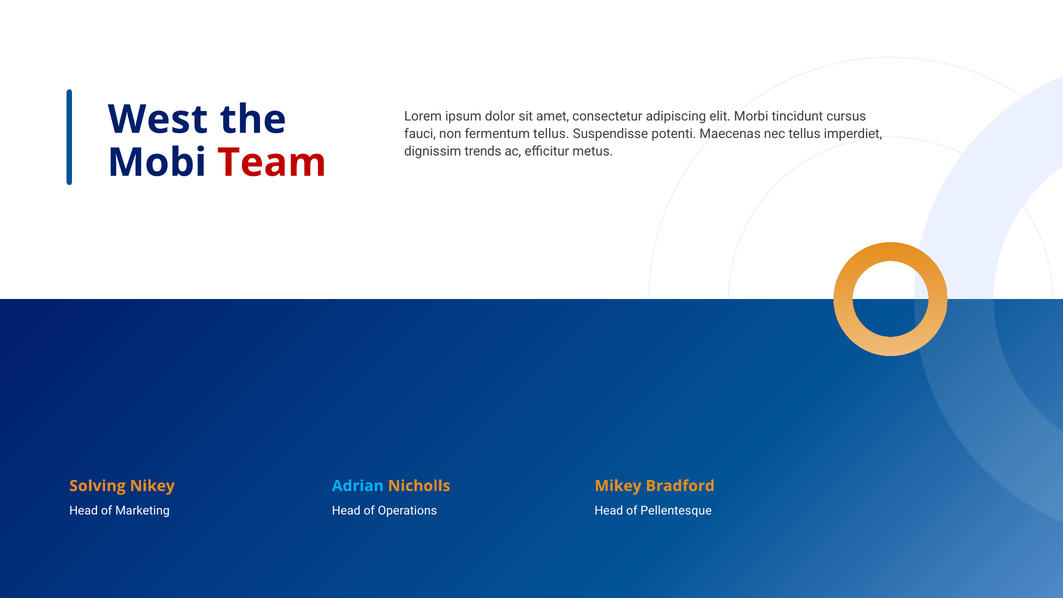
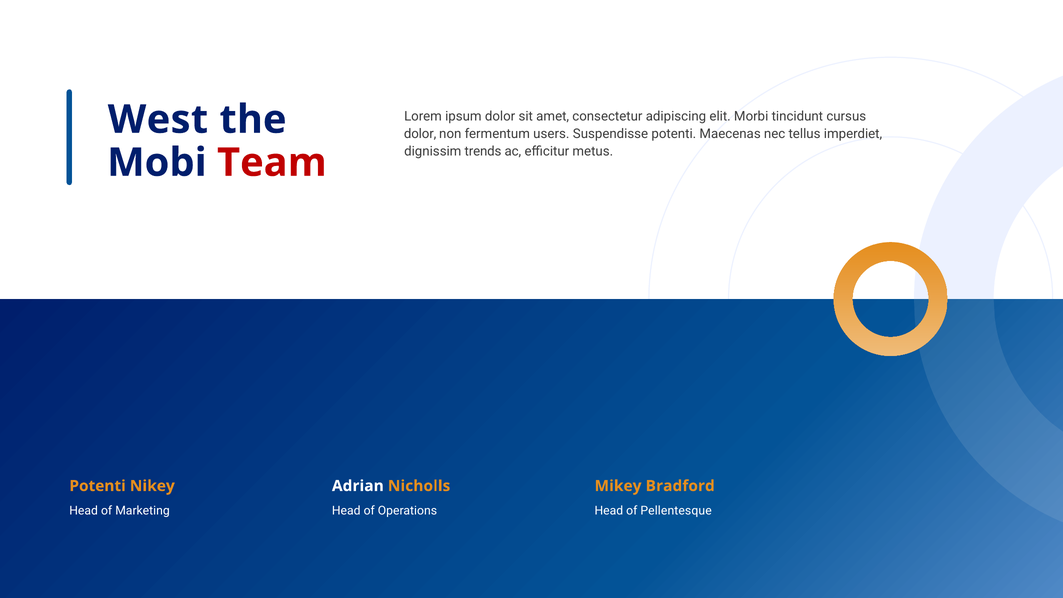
fauci at (420, 134): fauci -> dolor
fermentum tellus: tellus -> users
Solving at (97, 486): Solving -> Potenti
Adrian colour: light blue -> white
